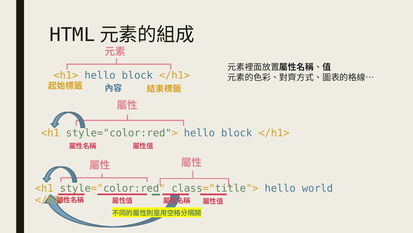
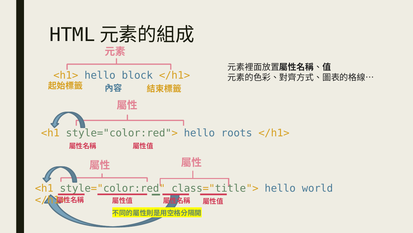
style="color:red"> hello block: block -> roots
